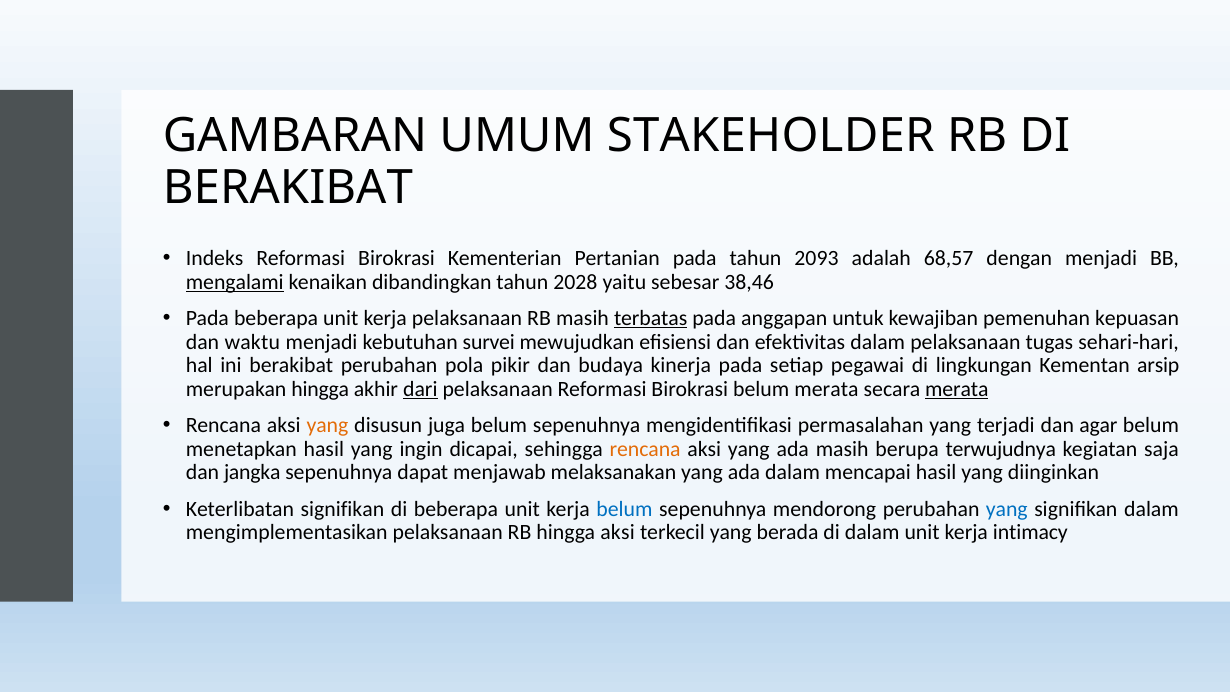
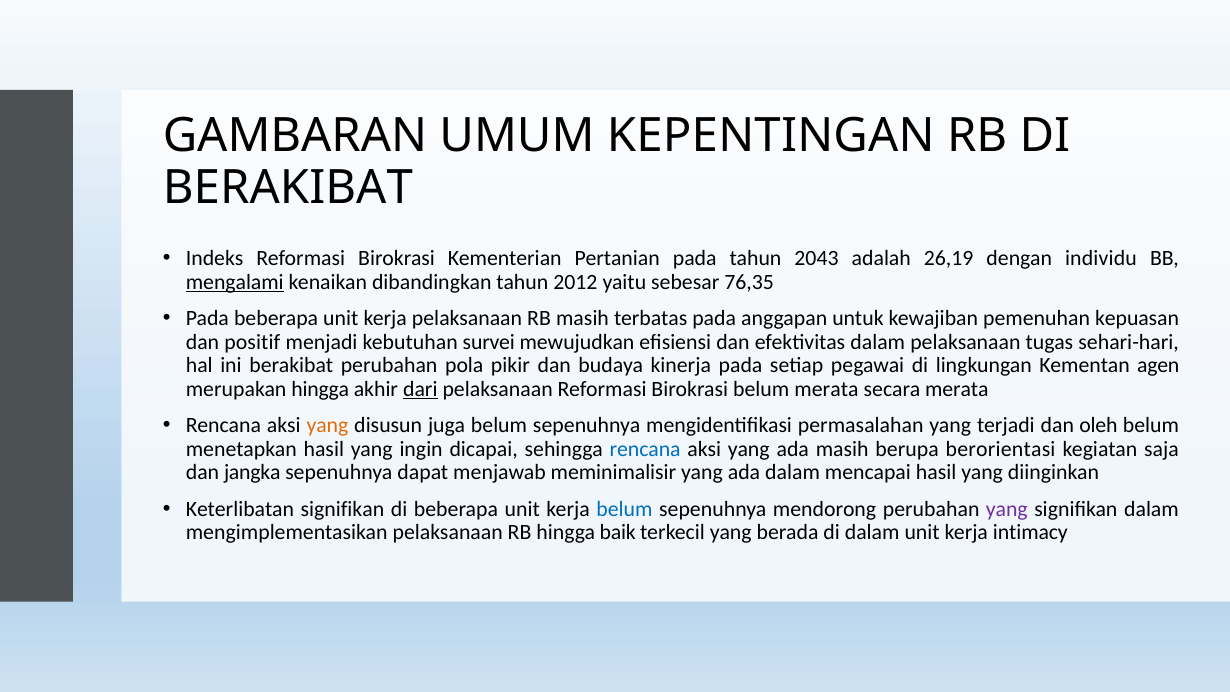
STAKEHOLDER: STAKEHOLDER -> KEPENTINGAN
2093: 2093 -> 2043
68,57: 68,57 -> 26,19
dengan menjadi: menjadi -> individu
2028: 2028 -> 2012
38,46: 38,46 -> 76,35
terbatas underline: present -> none
waktu: waktu -> positif
arsip: arsip -> agen
merata at (957, 389) underline: present -> none
agar: agar -> oleh
rencana at (645, 449) colour: orange -> blue
terwujudnya: terwujudnya -> berorientasi
melaksanakan: melaksanakan -> meminimalisir
yang at (1007, 509) colour: blue -> purple
hingga aksi: aksi -> baik
